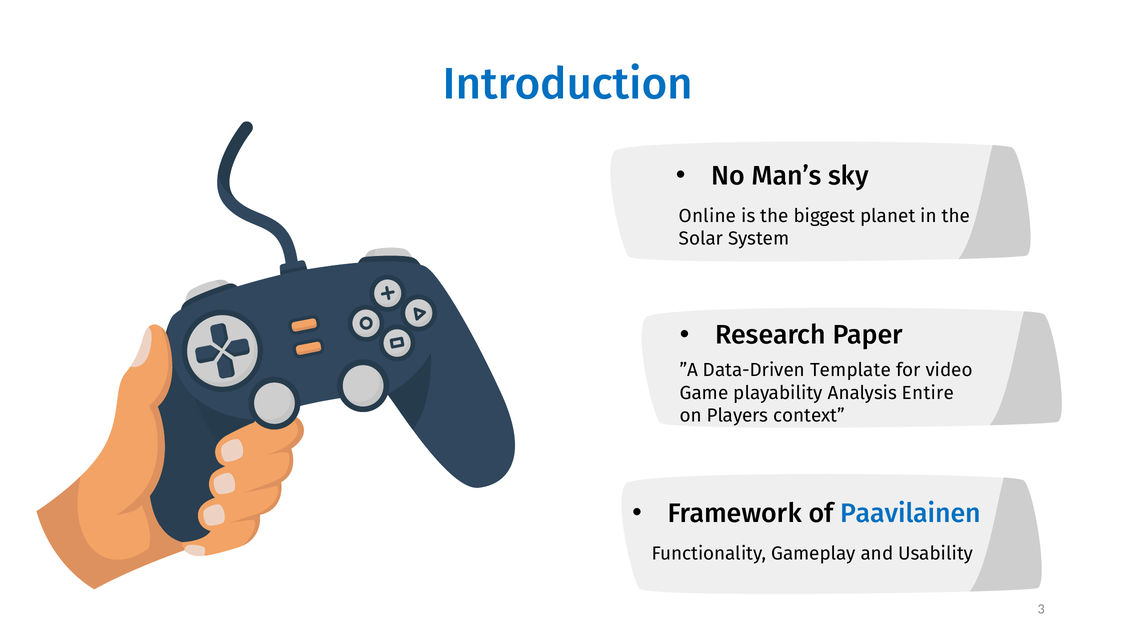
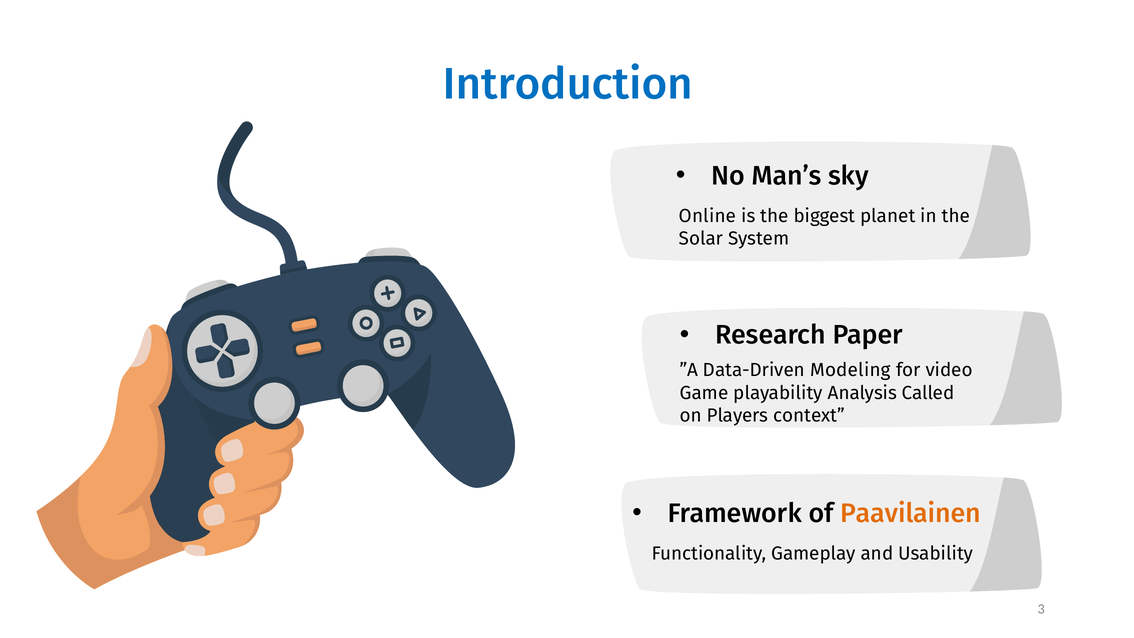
Template: Template -> Modeling
Entire: Entire -> Called
Paavilainen colour: blue -> orange
